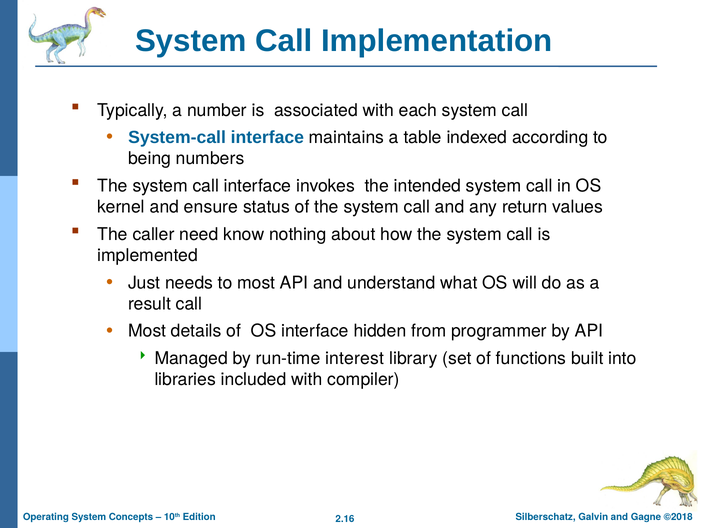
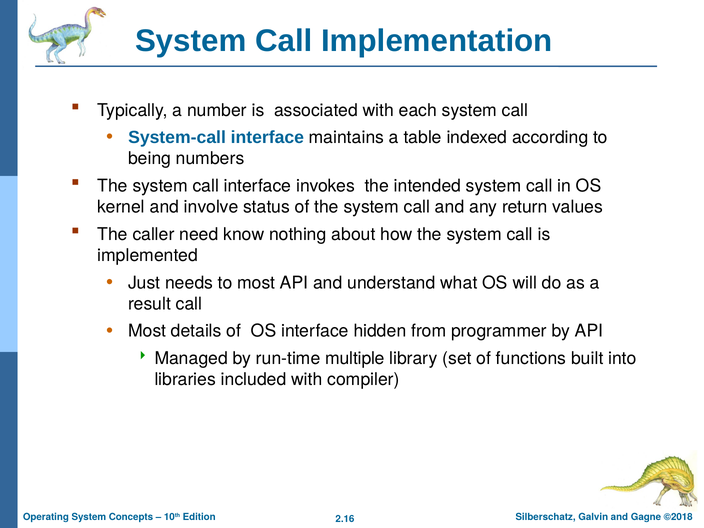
ensure: ensure -> involve
interest: interest -> multiple
